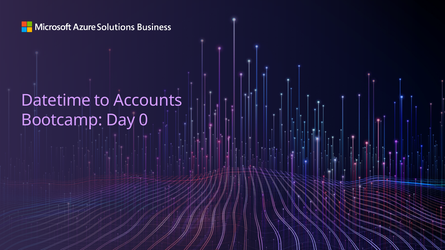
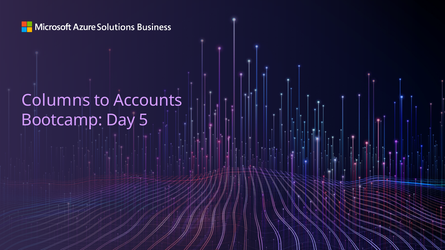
Datetime: Datetime -> Columns
0: 0 -> 5
